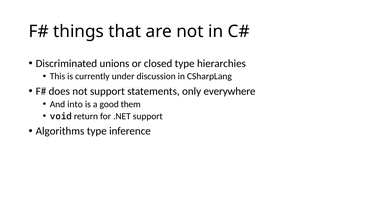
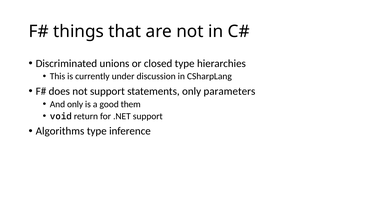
everywhere: everywhere -> parameters
And into: into -> only
